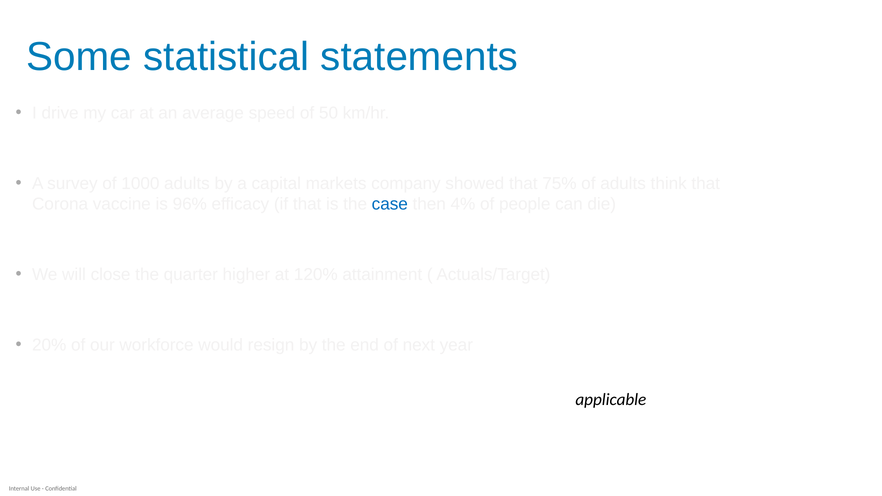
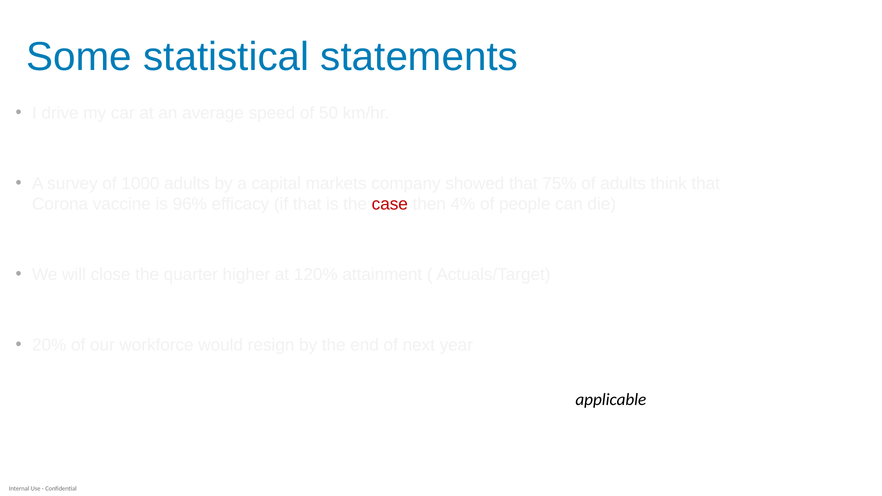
case colour: blue -> red
